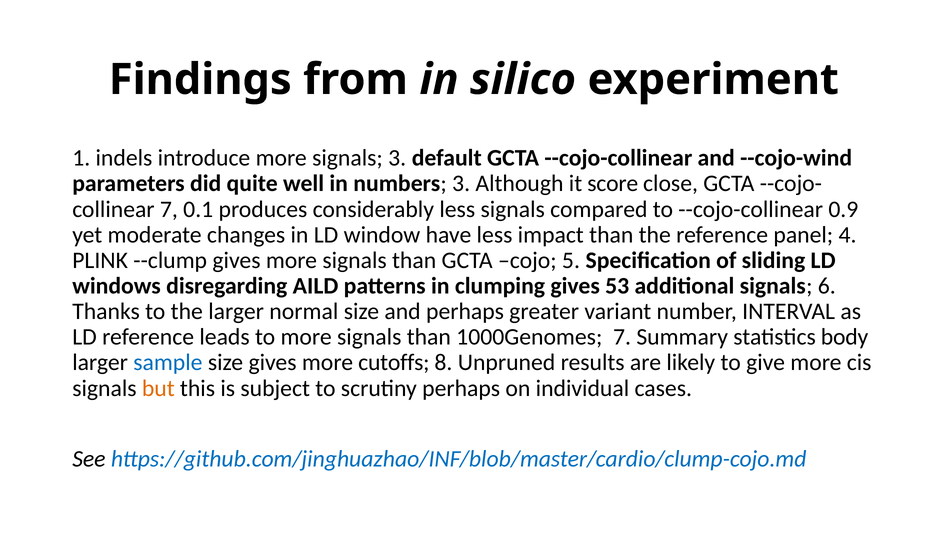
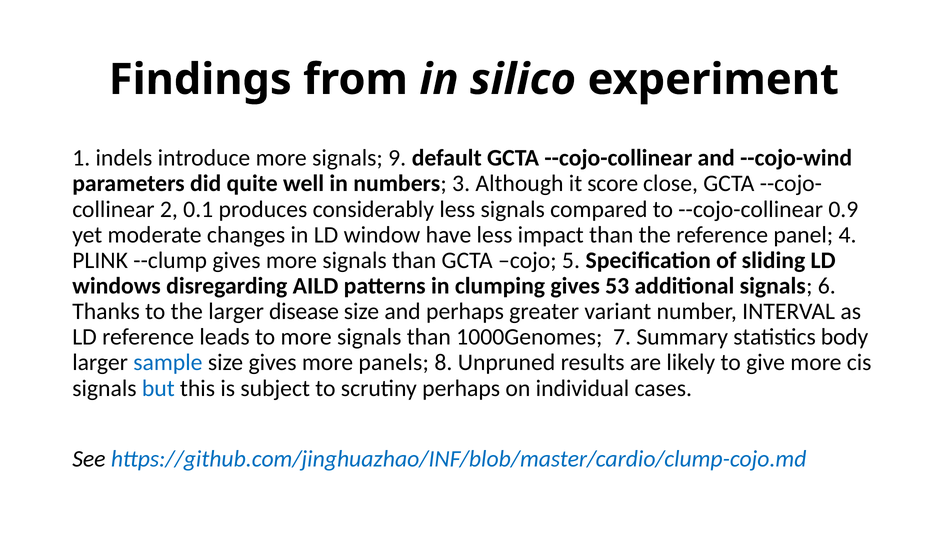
signals 3: 3 -> 9
7 at (169, 209): 7 -> 2
normal: normal -> disease
cutoffs: cutoffs -> panels
but colour: orange -> blue
